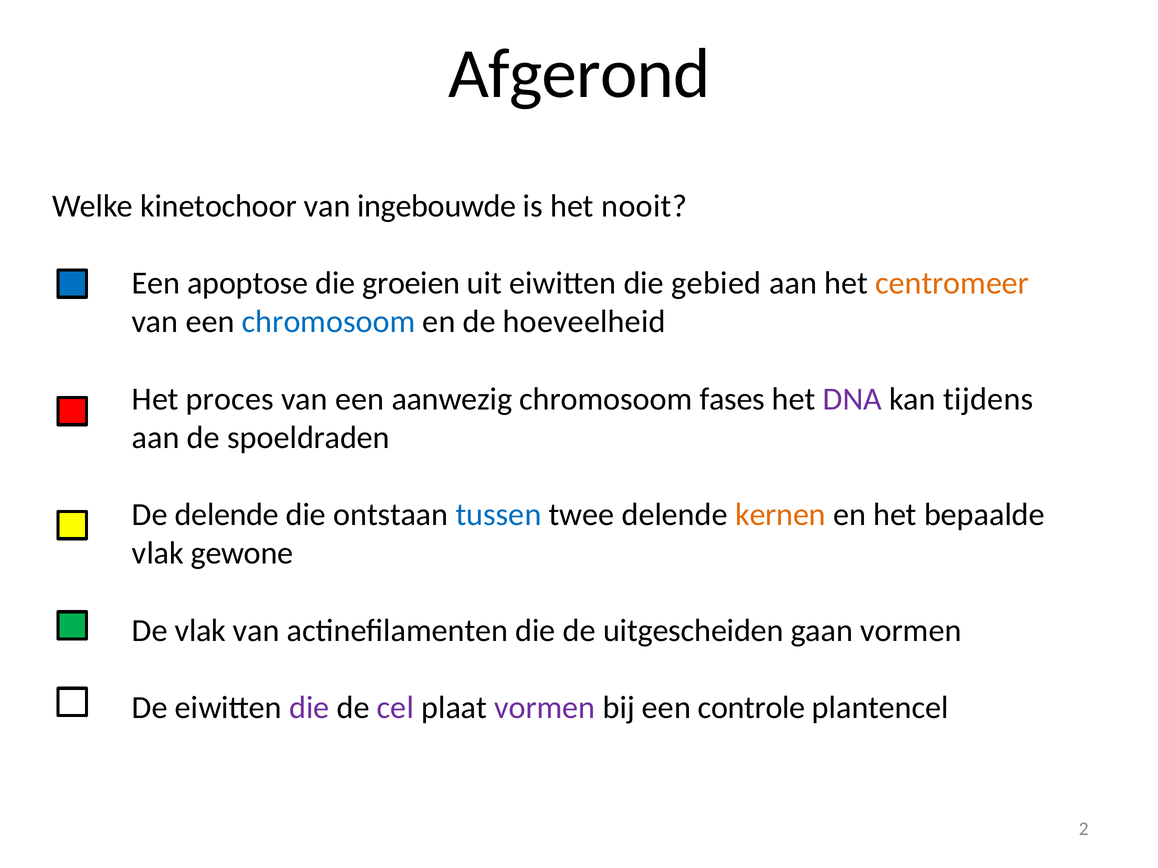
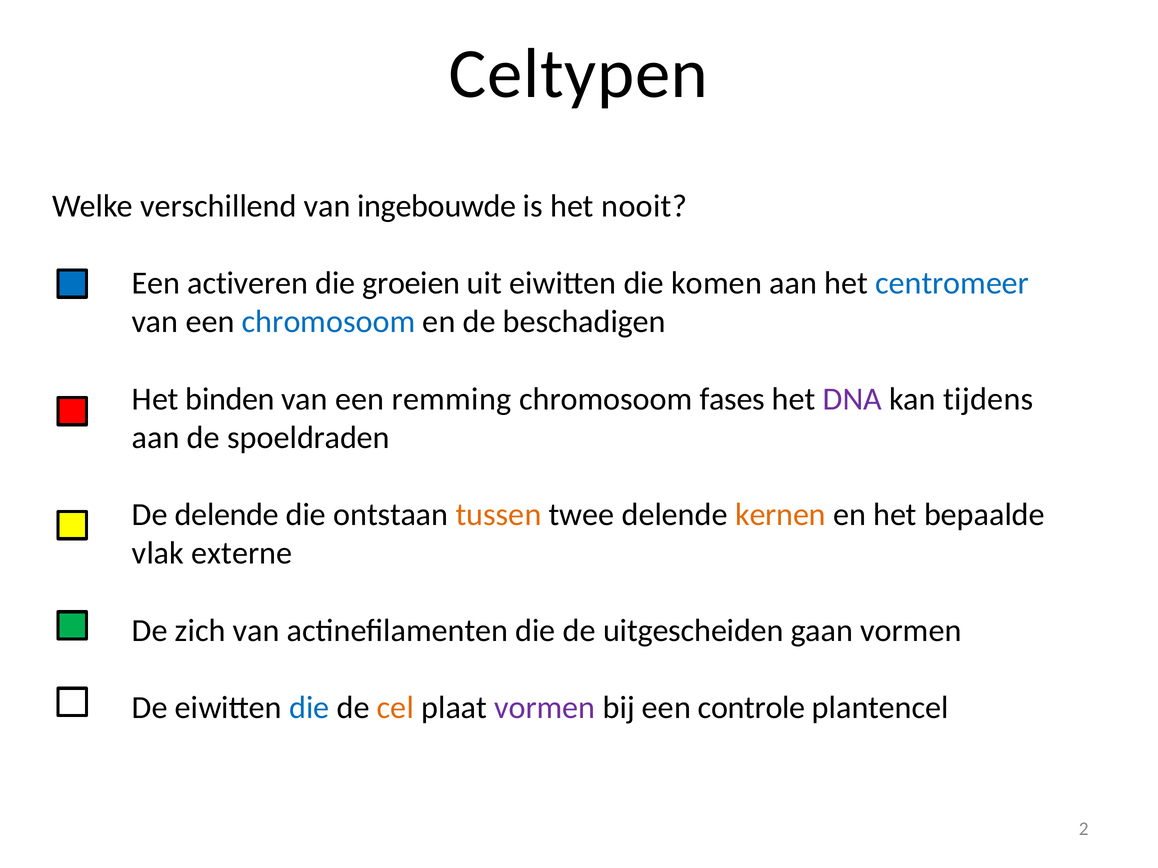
Afgerond: Afgerond -> Celtypen
kinetochoor: kinetochoor -> verschillend
apoptose: apoptose -> activeren
gebied: gebied -> komen
centromeer colour: orange -> blue
hoeveelheid: hoeveelheid -> beschadigen
proces: proces -> binden
aanwezig: aanwezig -> remming
tussen colour: blue -> orange
gewone: gewone -> externe
De vlak: vlak -> zich
die at (309, 708) colour: purple -> blue
cel colour: purple -> orange
